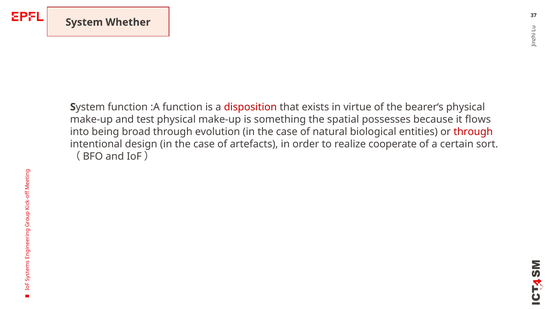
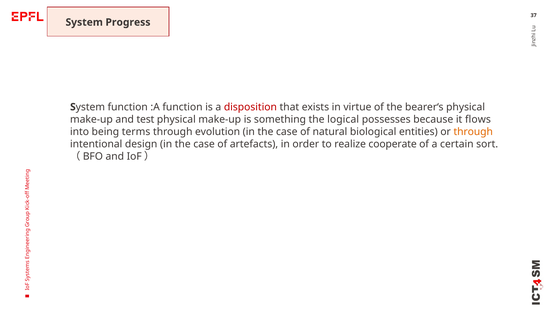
Whether: Whether -> Progress
spatial: spatial -> logical
broad: broad -> terms
through at (473, 132) colour: red -> orange
